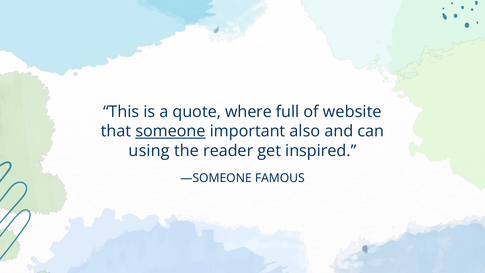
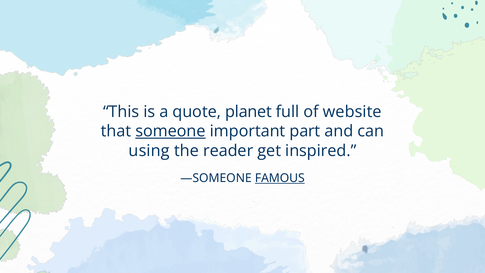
where: where -> planet
also: also -> part
FAMOUS underline: none -> present
